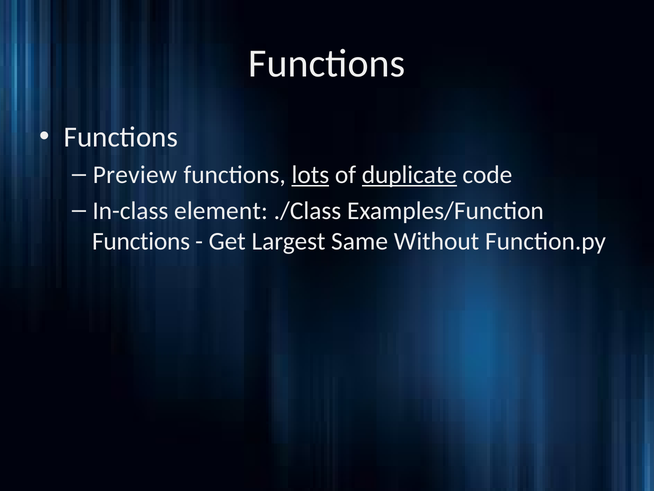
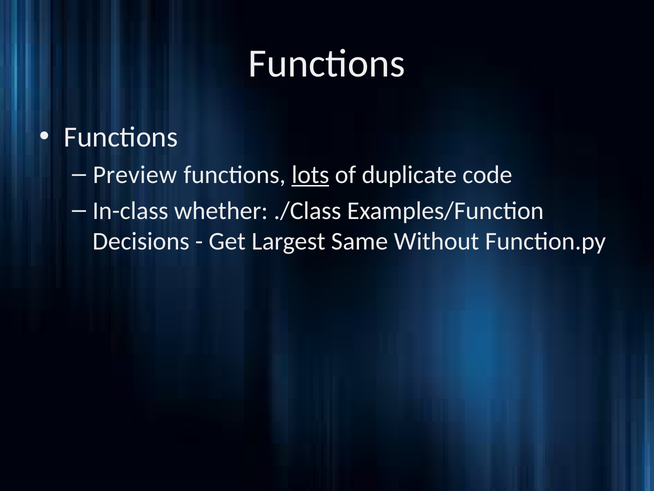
duplicate underline: present -> none
element: element -> whether
Functions at (141, 241): Functions -> Decisions
